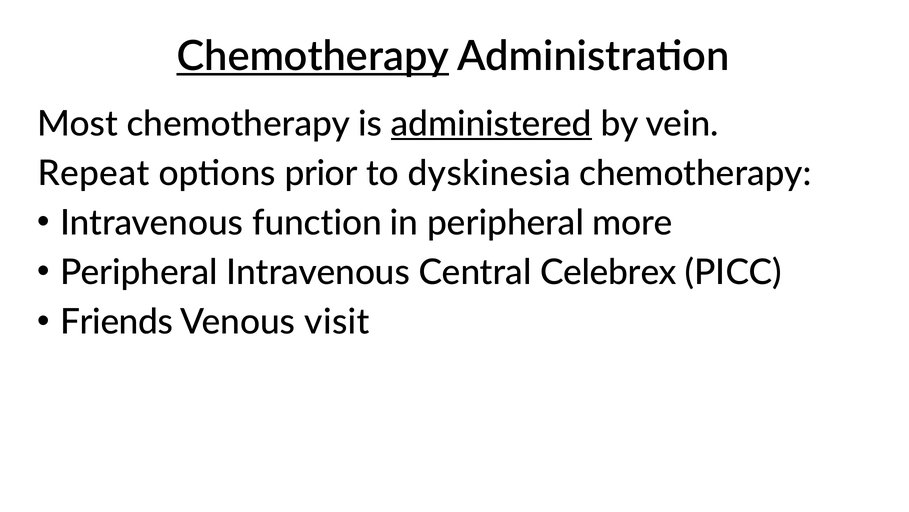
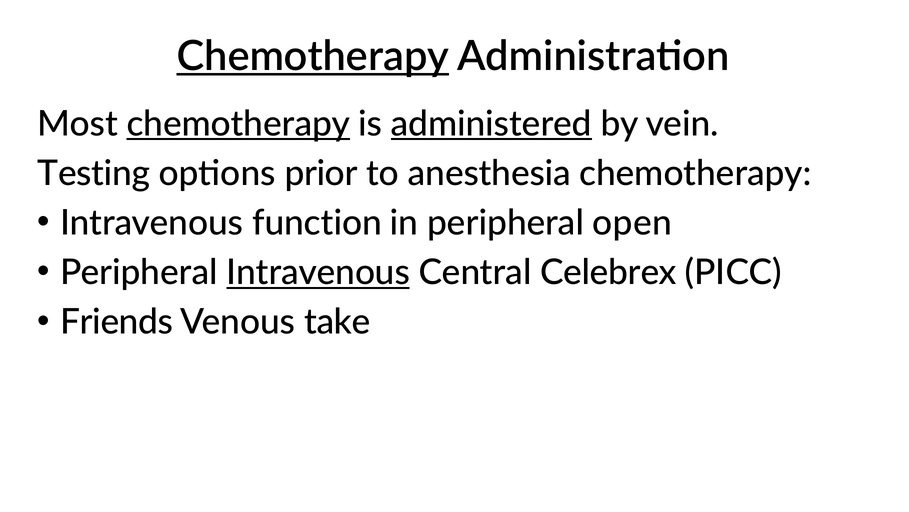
chemotherapy at (238, 124) underline: none -> present
Repeat: Repeat -> Testing
dyskinesia: dyskinesia -> anesthesia
more: more -> open
Intravenous at (318, 272) underline: none -> present
visit: visit -> take
